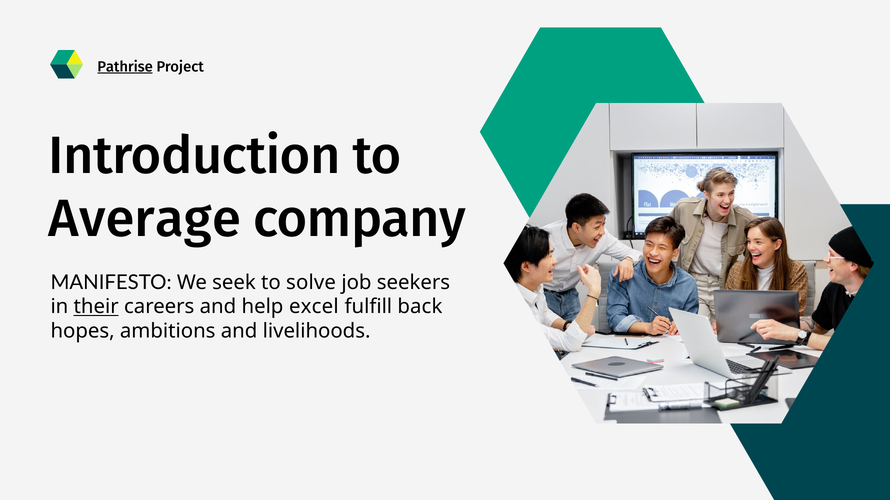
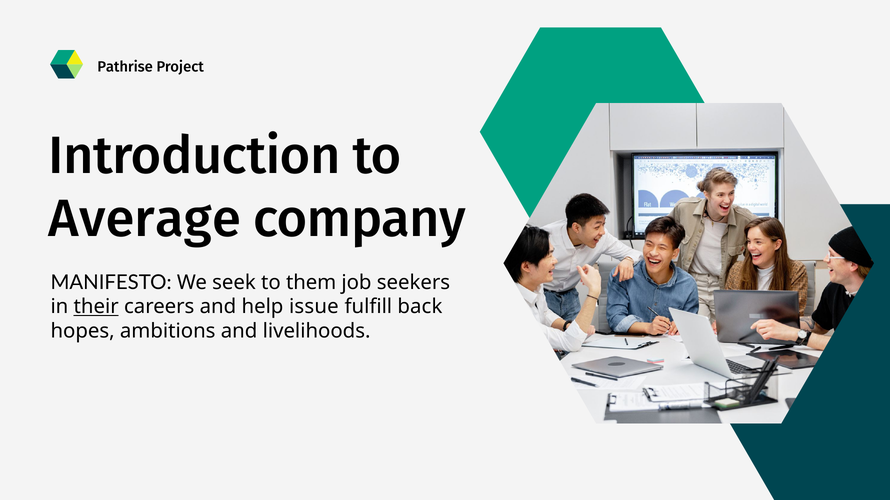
Pathrise underline: present -> none
solve: solve -> them
excel: excel -> issue
